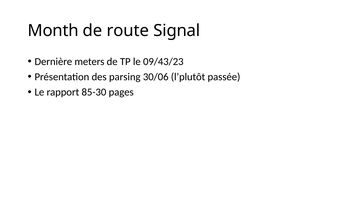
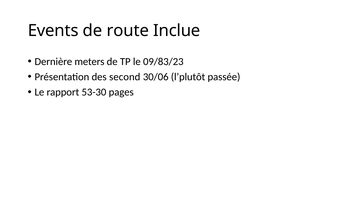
Month: Month -> Events
Signal: Signal -> Inclue
09/43/23: 09/43/23 -> 09/83/23
parsing: parsing -> second
85-30: 85-30 -> 53-30
